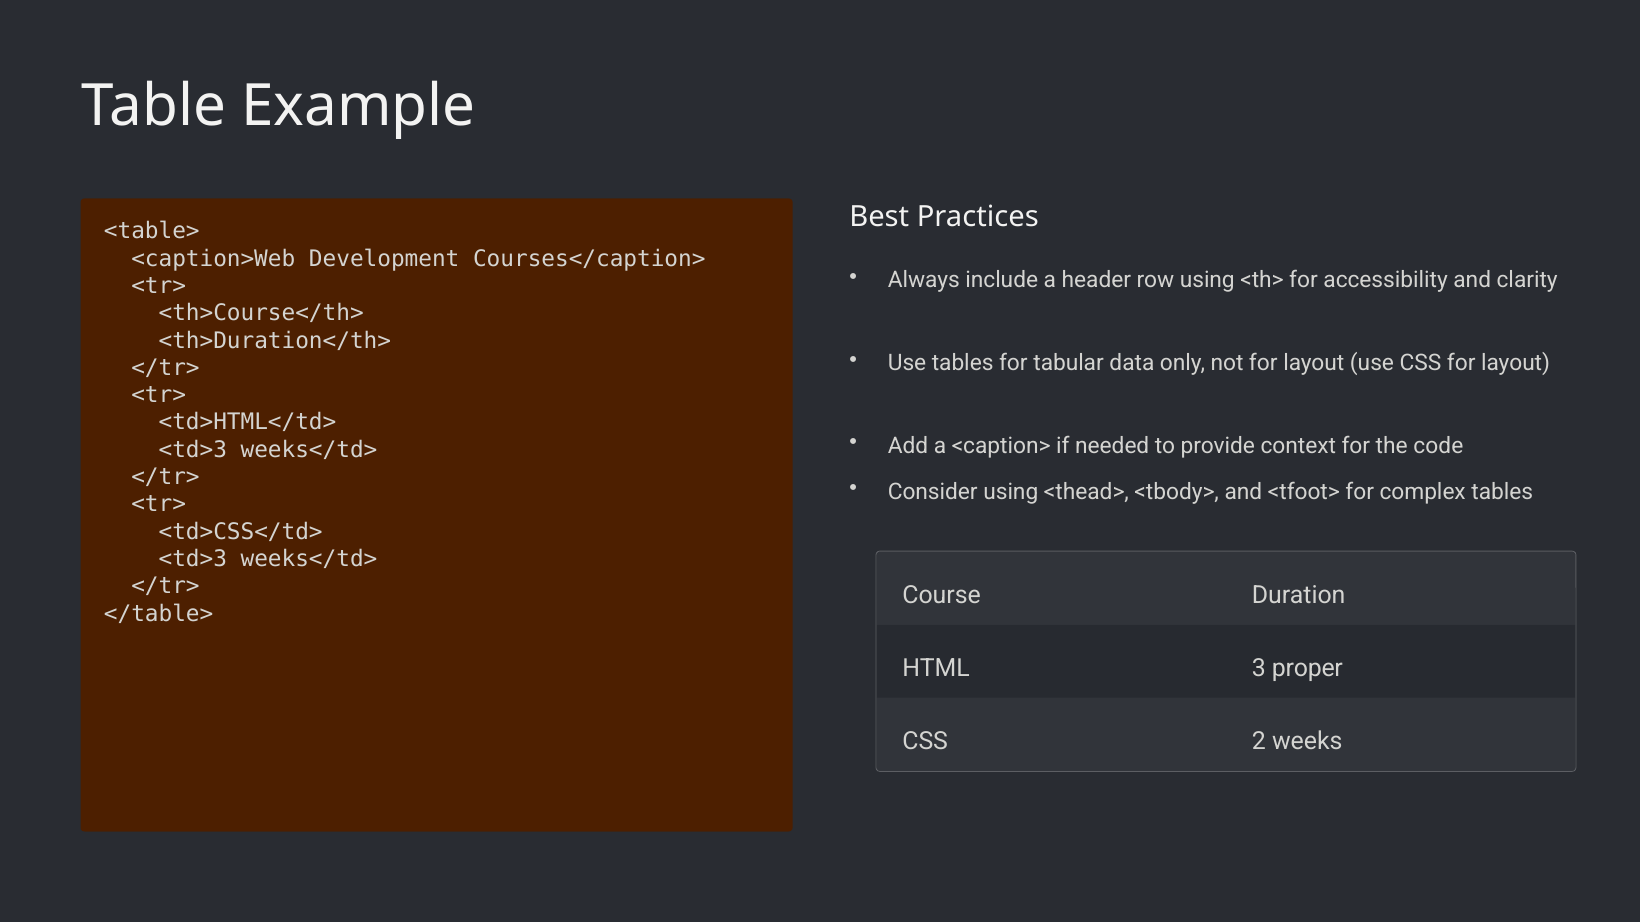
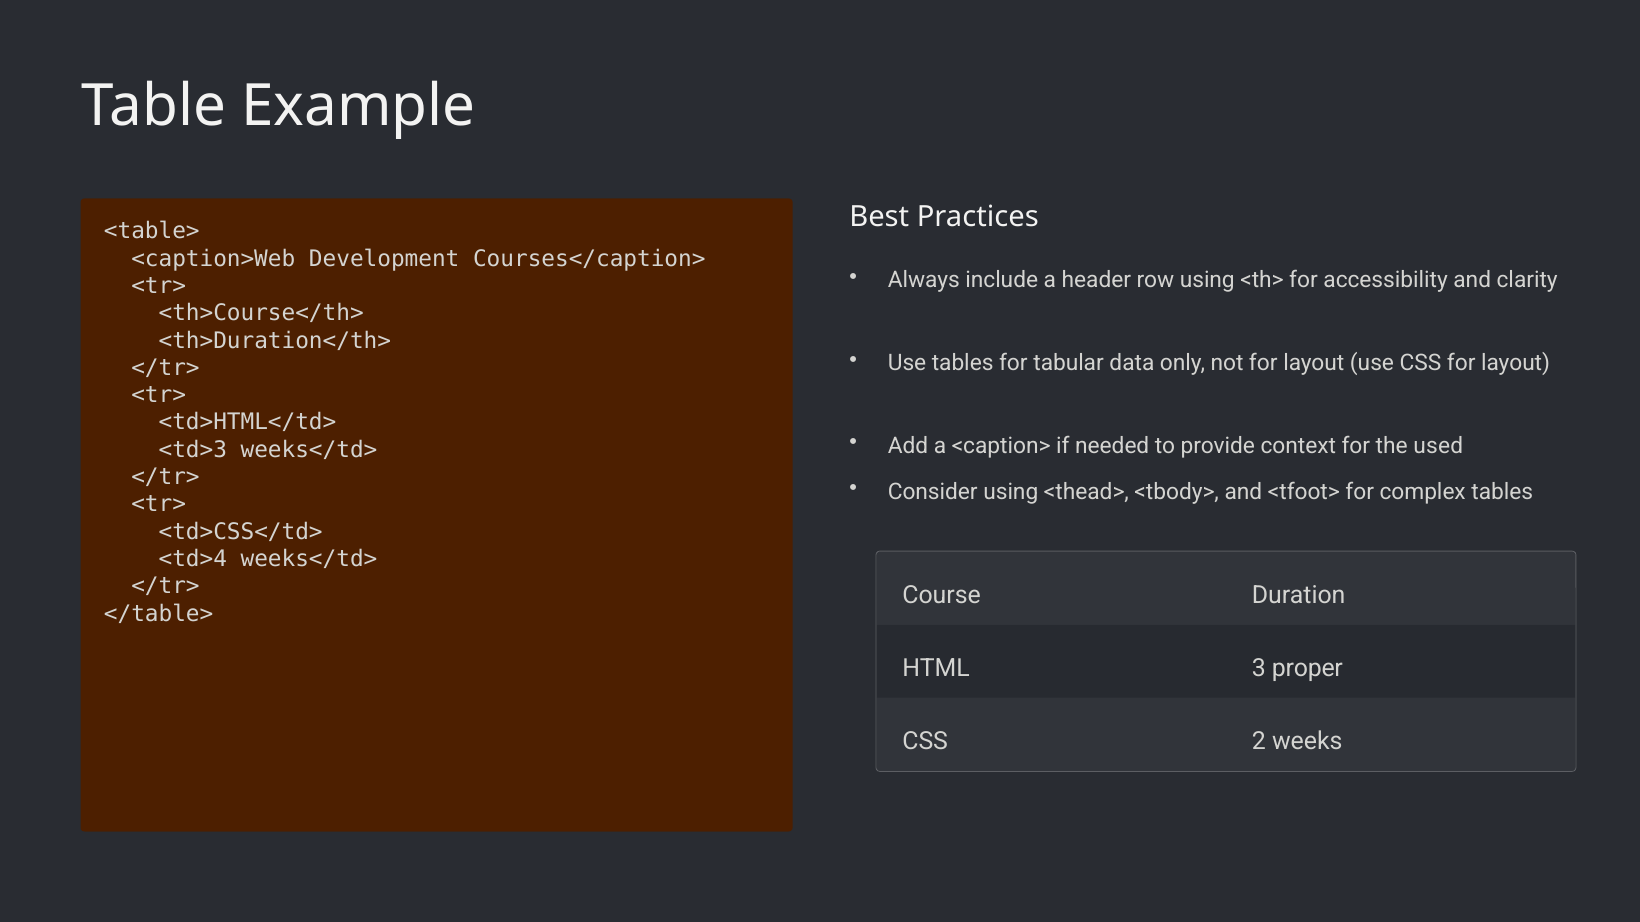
code: code -> used
<td>3 at (193, 559): <td>3 -> <td>4
